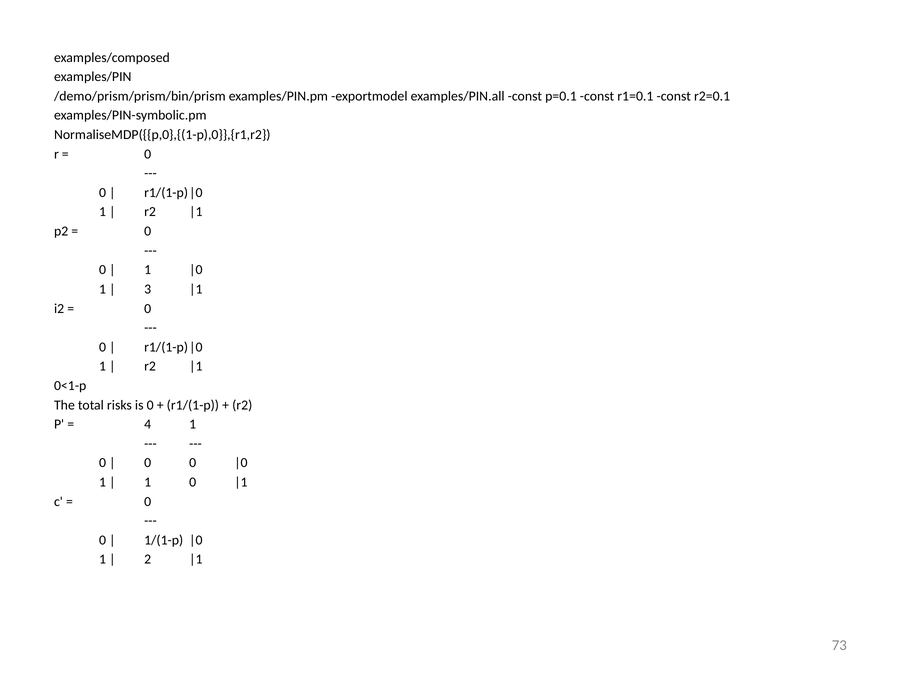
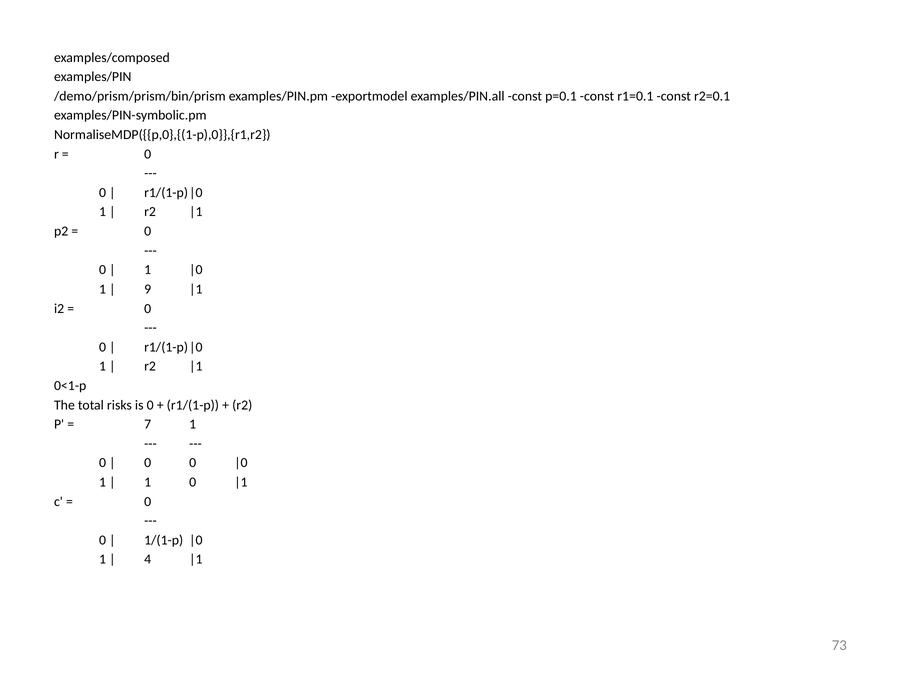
3: 3 -> 9
4: 4 -> 7
2: 2 -> 4
